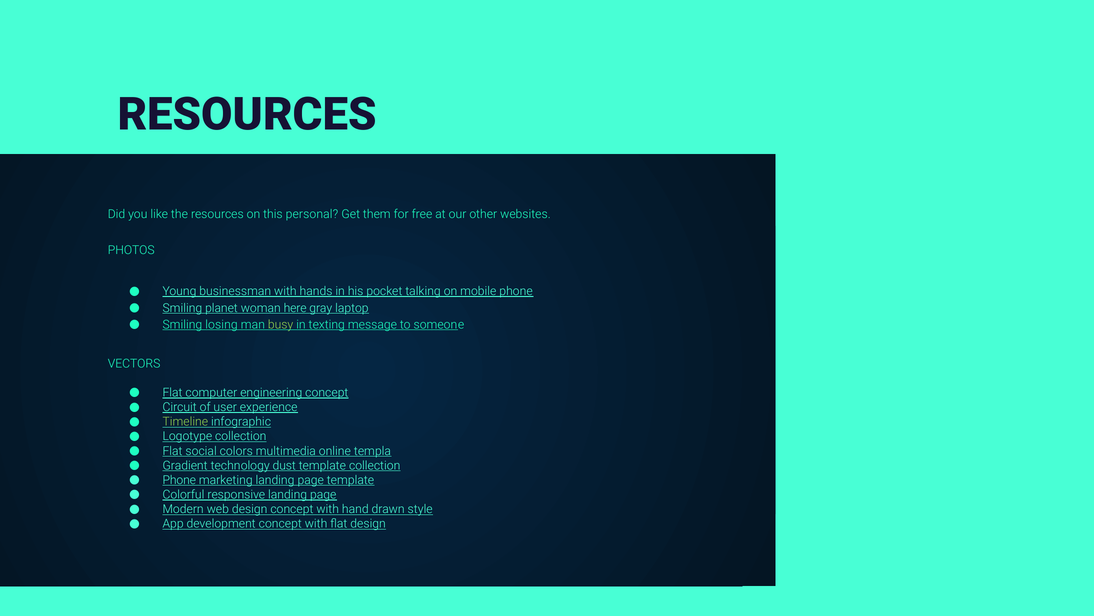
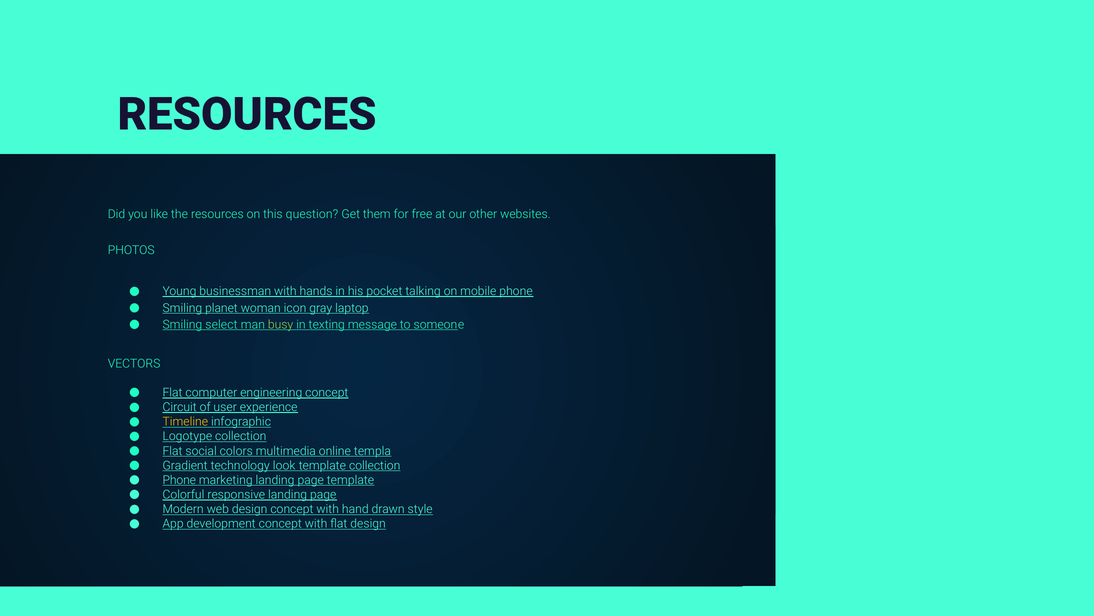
personal: personal -> question
here: here -> icon
losing: losing -> select
Timeline colour: light green -> yellow
dust: dust -> look
